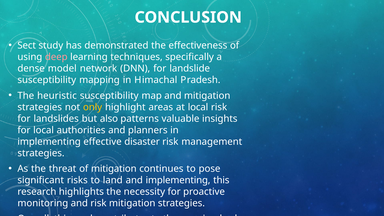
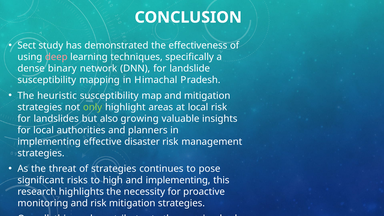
model: model -> binary
only colour: yellow -> light green
also patterns: patterns -> growing
of mitigation: mitigation -> strategies
land: land -> high
